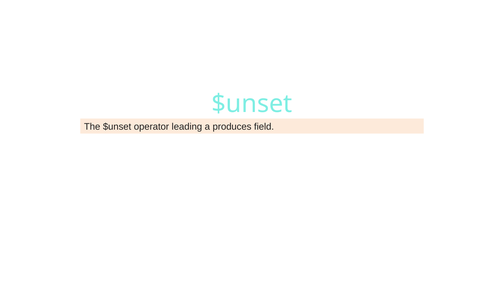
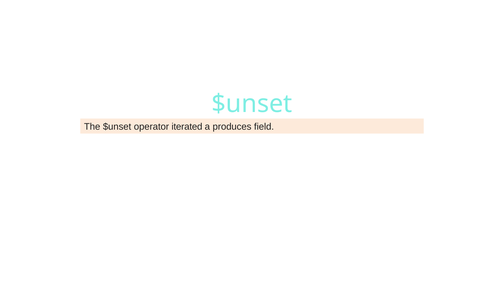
leading: leading -> iterated
